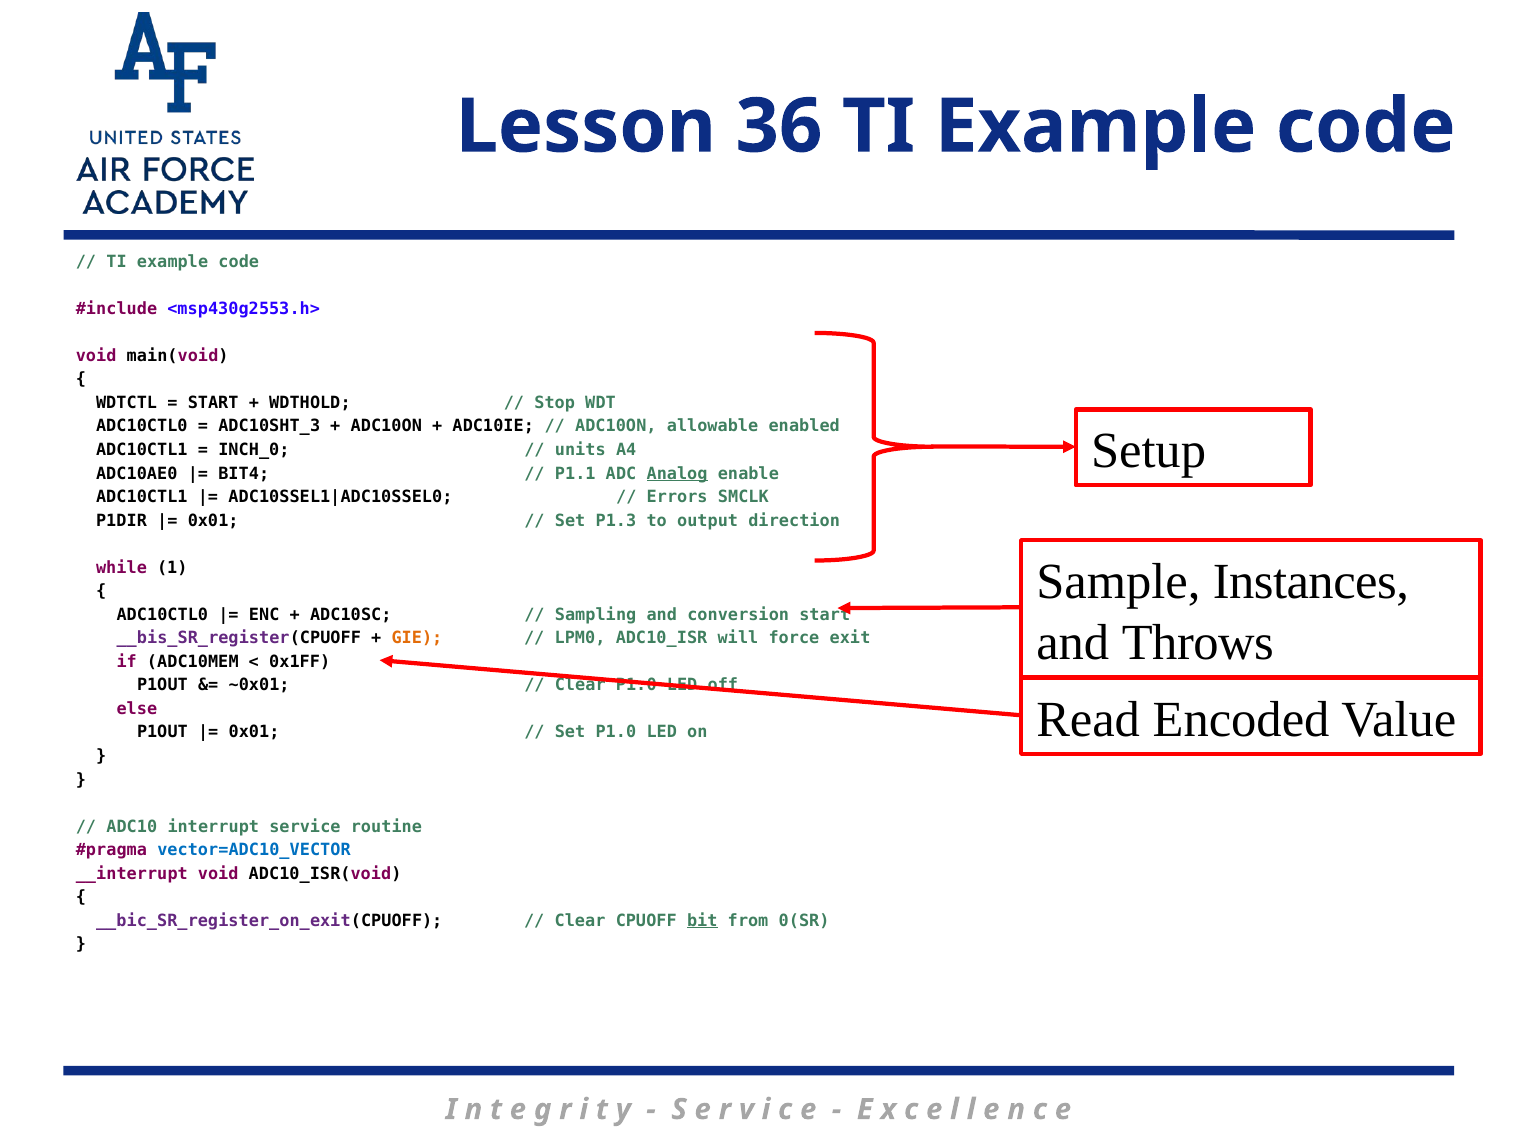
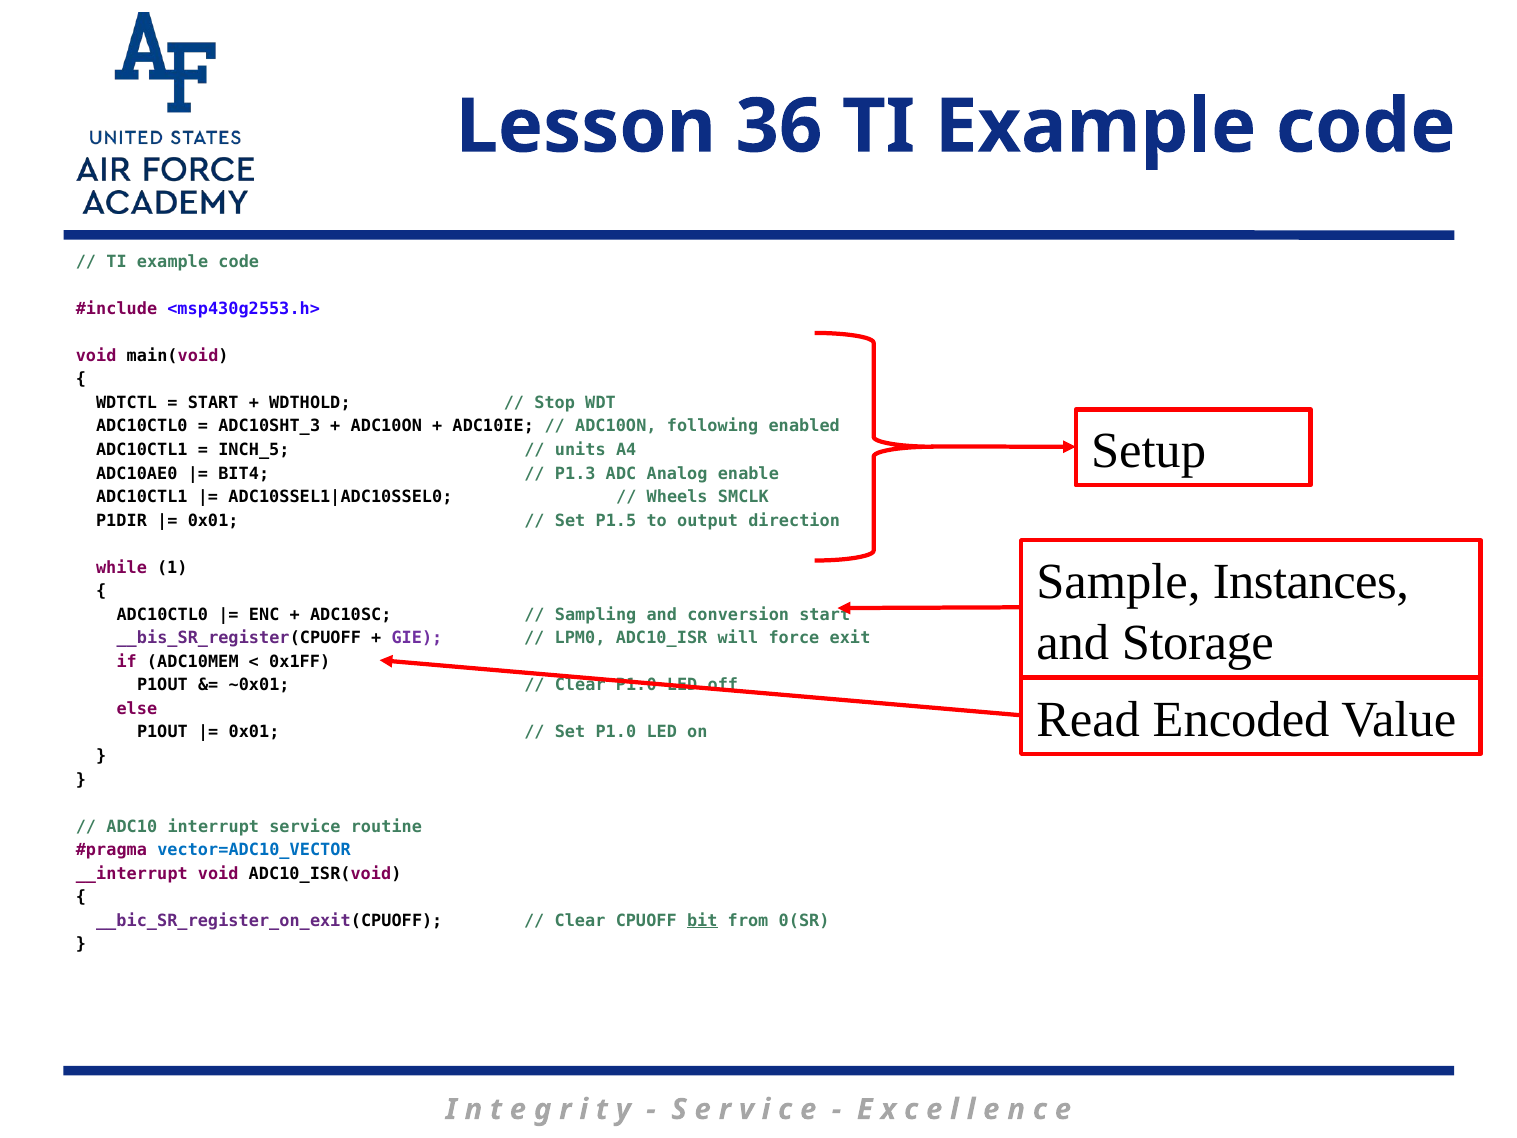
allowable: allowable -> following
INCH_0: INCH_0 -> INCH_5
P1.1: P1.1 -> P1.3
Analog underline: present -> none
Errors: Errors -> Wheels
P1.3: P1.3 -> P1.5
Throws: Throws -> Storage
GIE colour: orange -> purple
